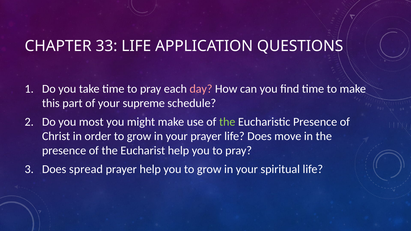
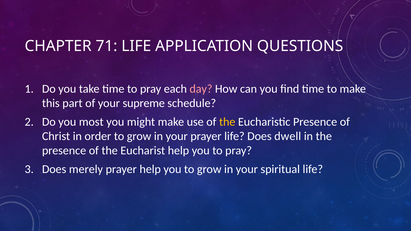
33: 33 -> 71
the at (227, 122) colour: light green -> yellow
move: move -> dwell
spread: spread -> merely
